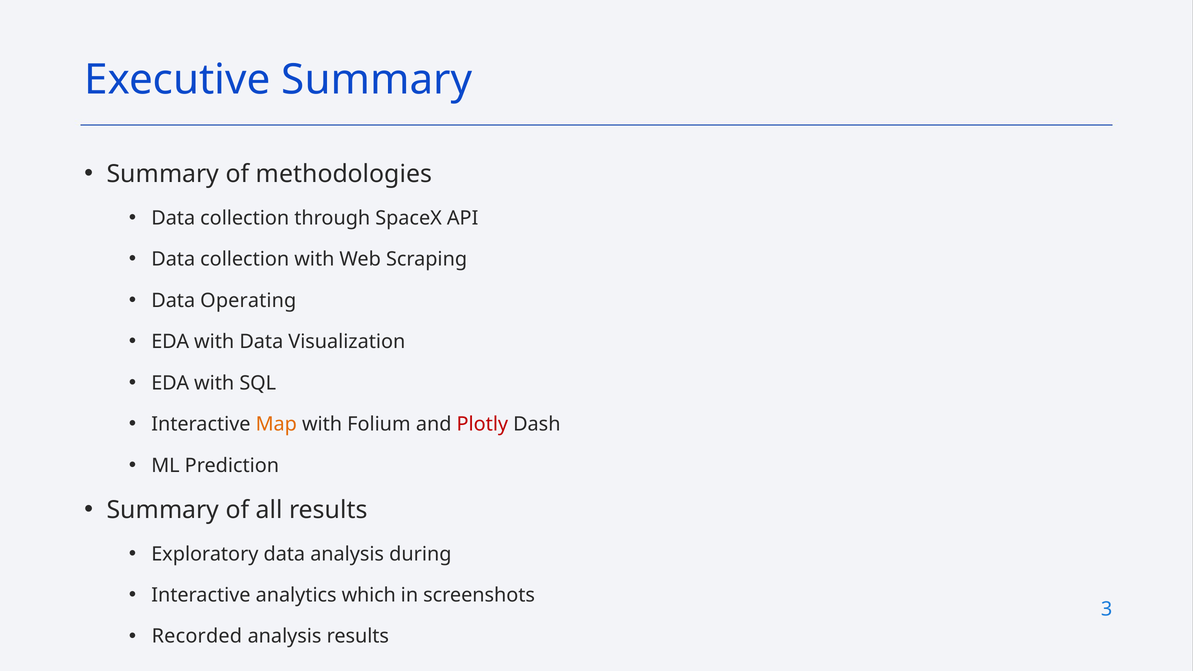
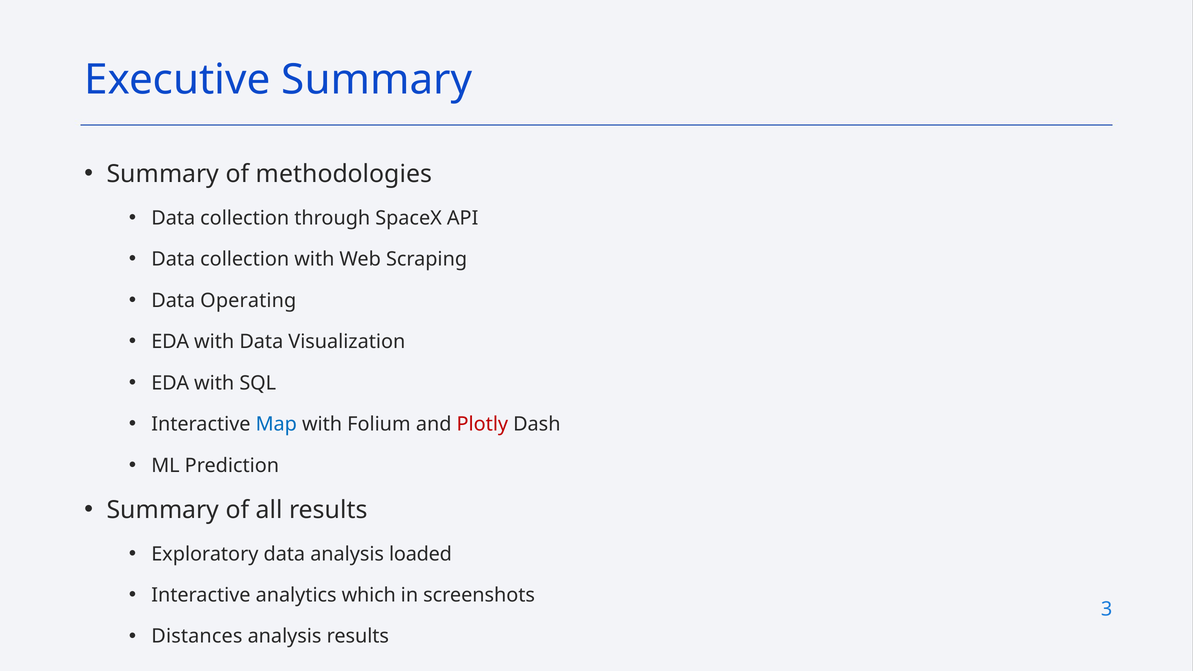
Map colour: orange -> blue
during: during -> loaded
Recorded: Recorded -> Distances
